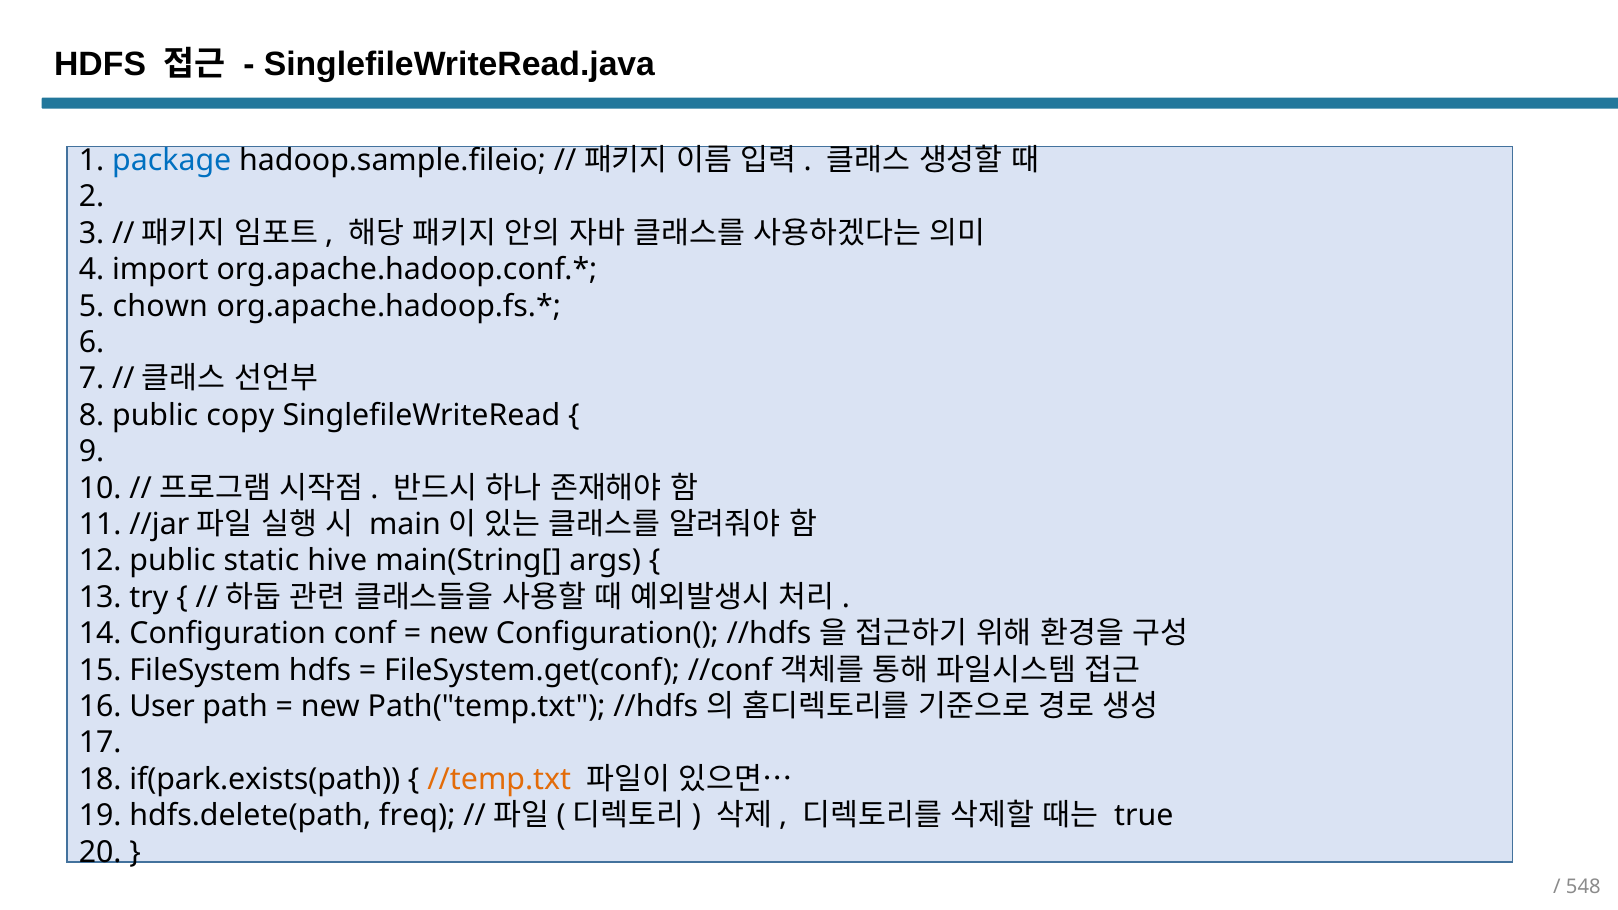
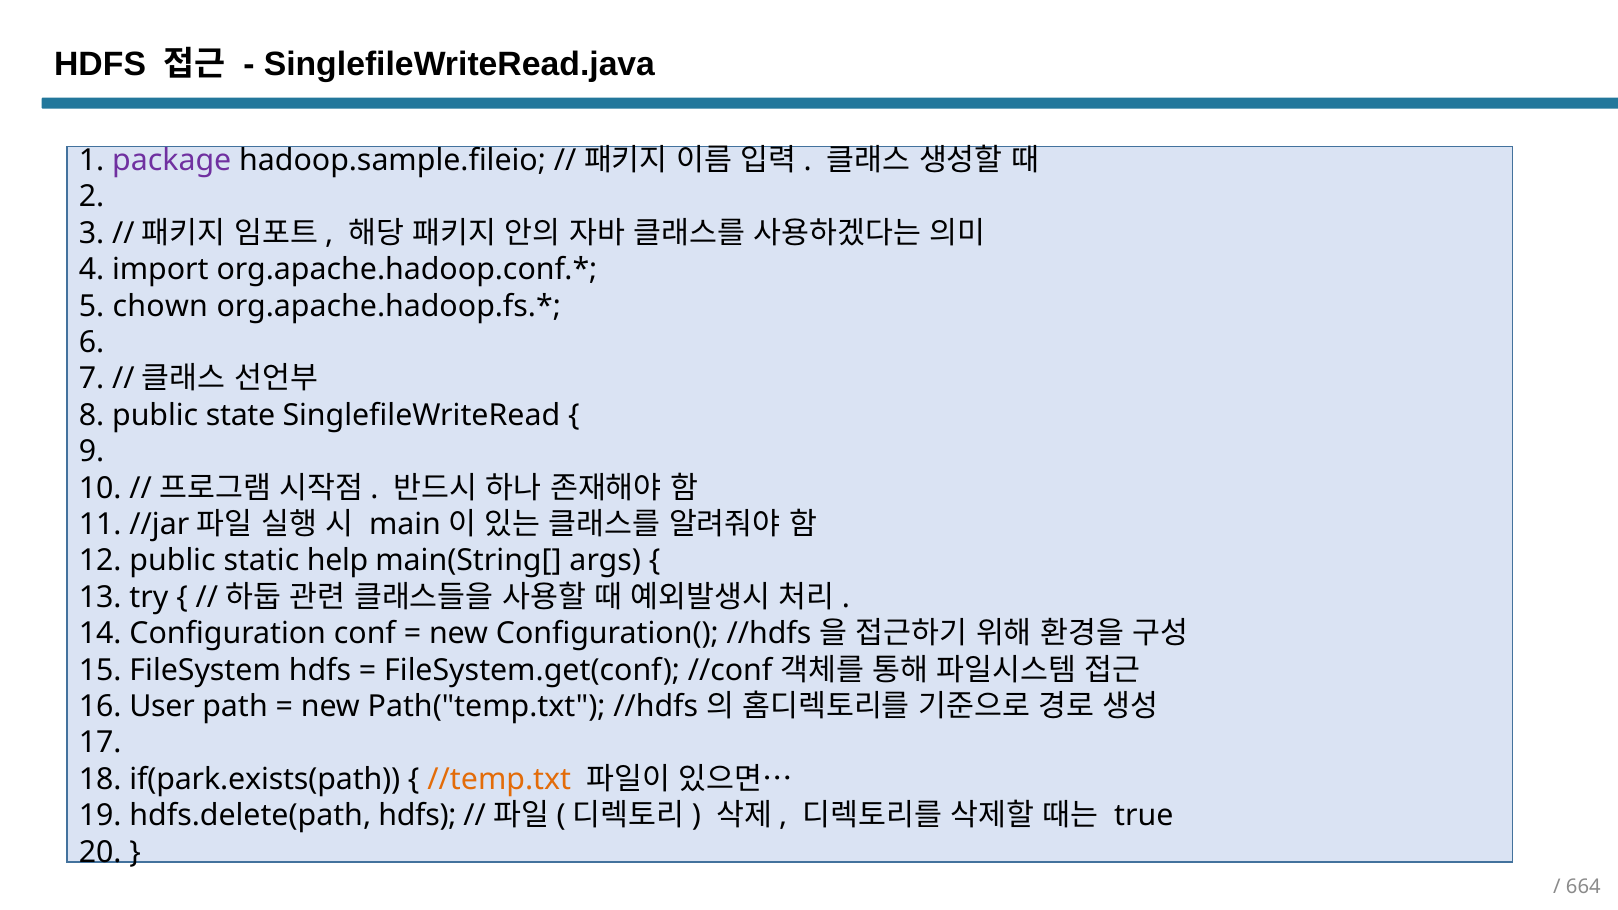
package colour: blue -> purple
copy: copy -> state
hive: hive -> help
hdfs.delete(path freq: freq -> hdfs
548: 548 -> 664
